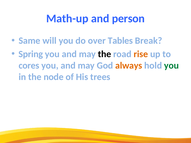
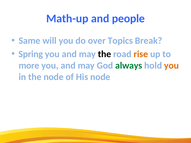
person: person -> people
Tables: Tables -> Topics
cores: cores -> more
always colour: orange -> green
you at (171, 66) colour: green -> orange
His trees: trees -> node
